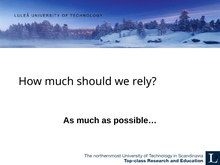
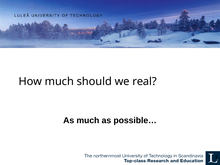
rely: rely -> real
